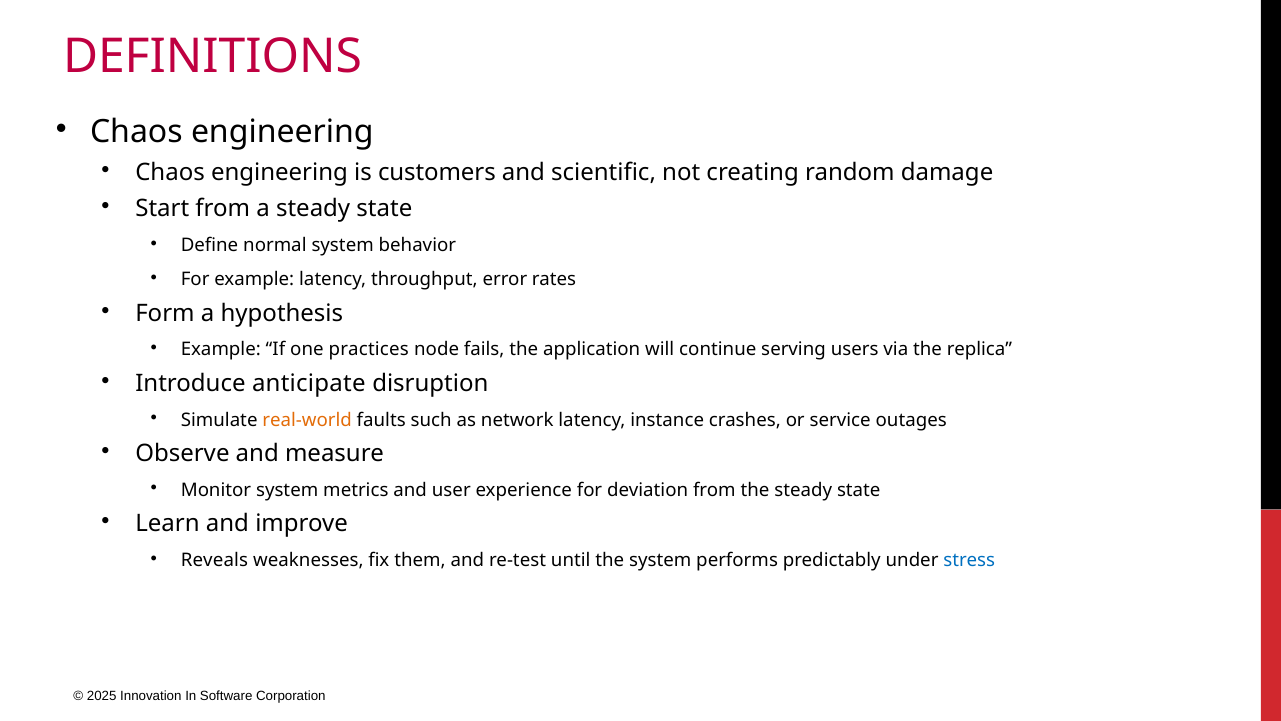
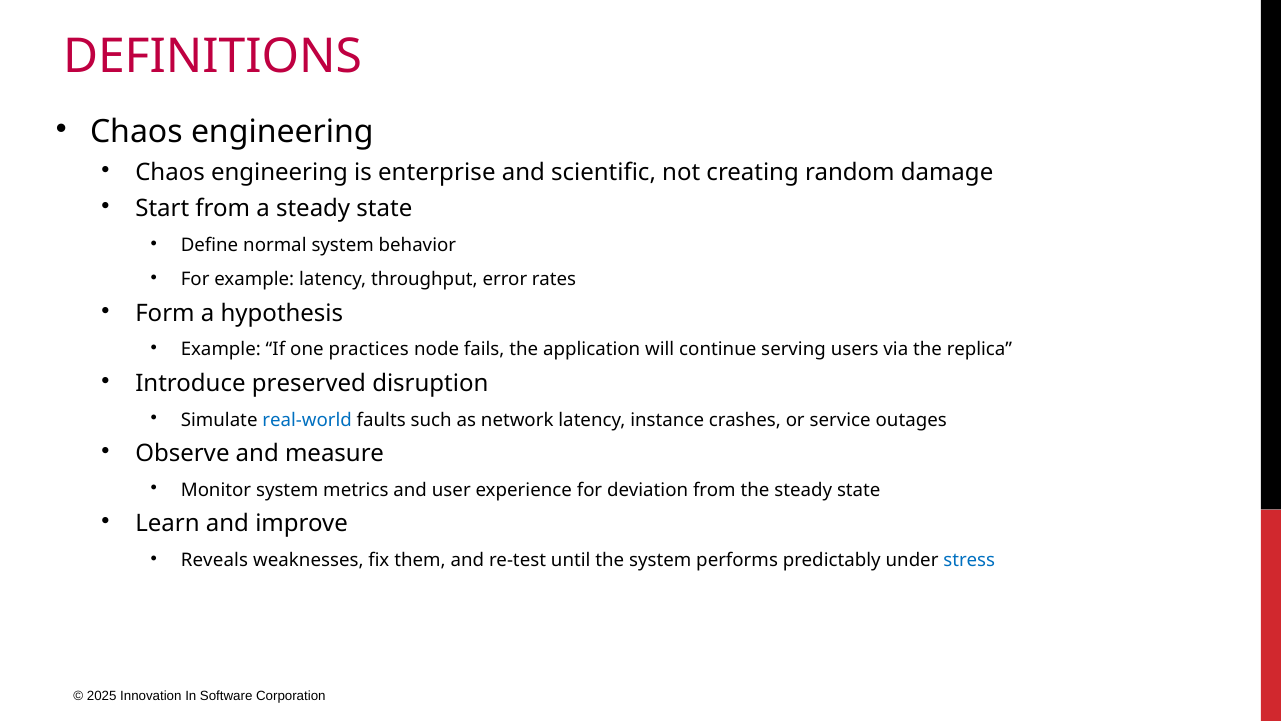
customers: customers -> enterprise
anticipate: anticipate -> preserved
real-world colour: orange -> blue
